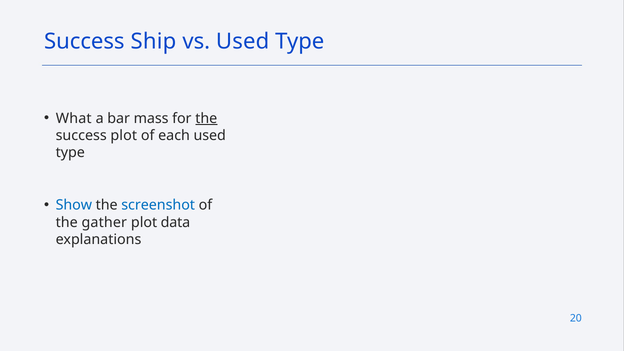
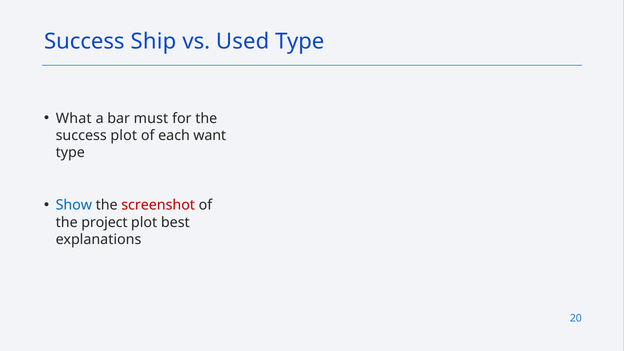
mass: mass -> must
the at (206, 118) underline: present -> none
each used: used -> want
screenshot colour: blue -> red
gather: gather -> project
data: data -> best
